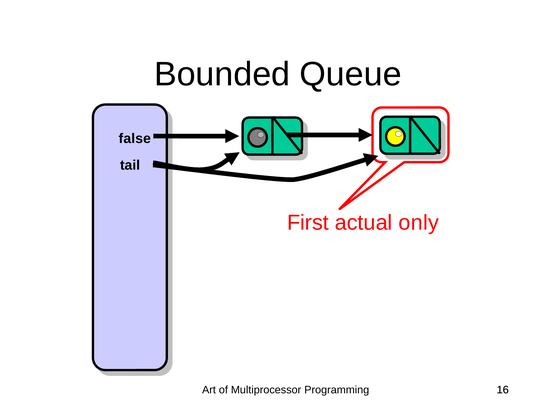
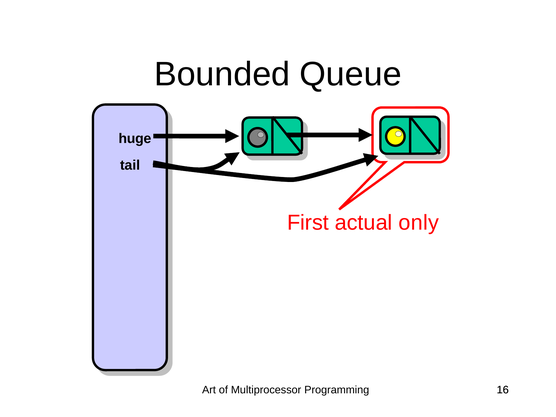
false: false -> huge
